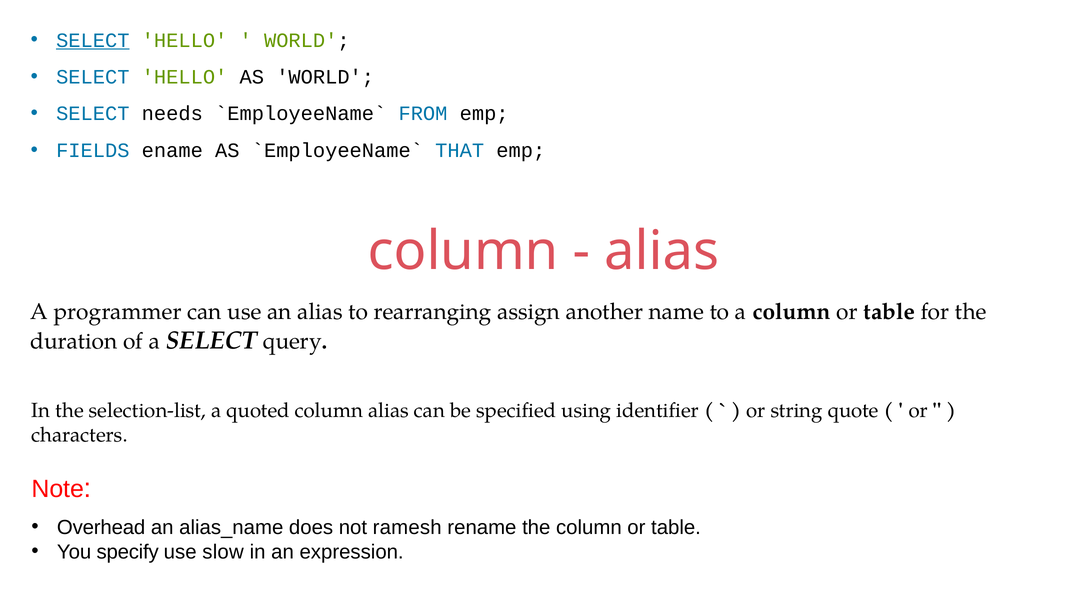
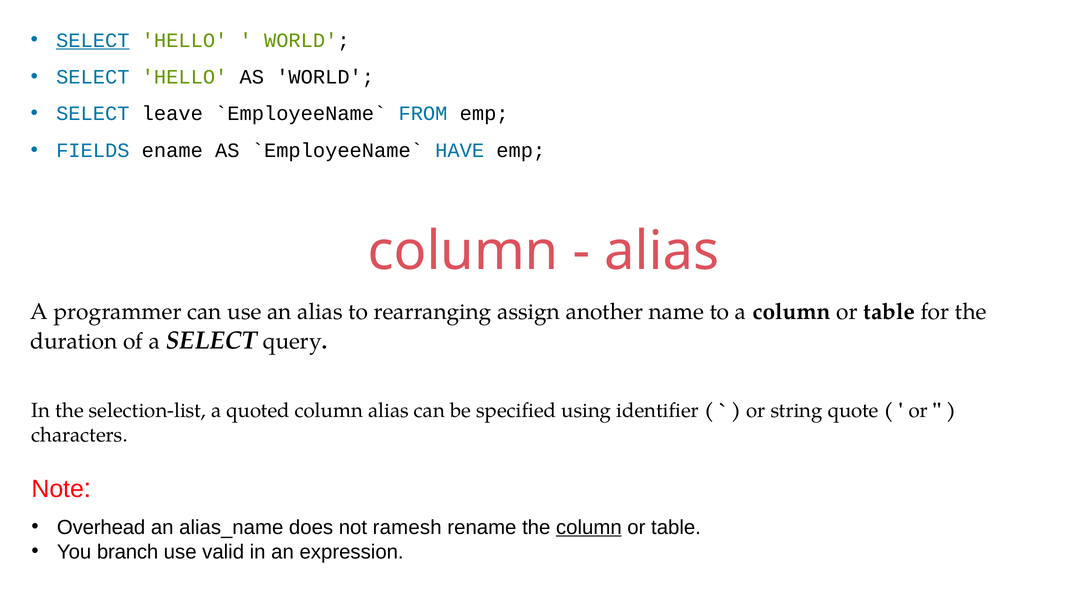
needs: needs -> leave
THAT: THAT -> HAVE
column at (589, 527) underline: none -> present
specify: specify -> branch
slow: slow -> valid
